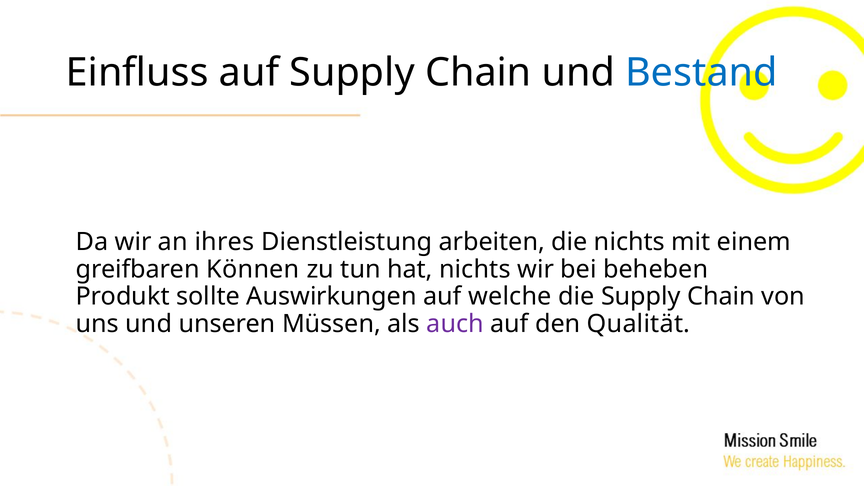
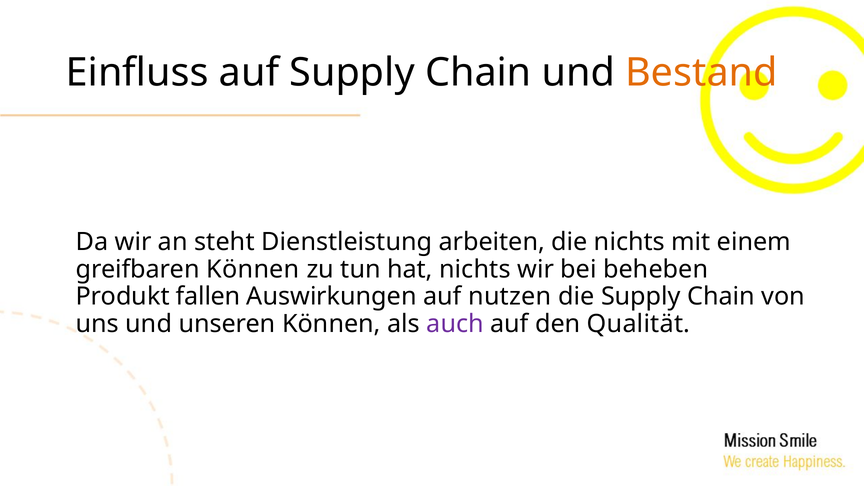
Bestand colour: blue -> orange
ihres: ihres -> steht
sollte: sollte -> fallen
welche: welche -> nutzen
unseren Müssen: Müssen -> Können
